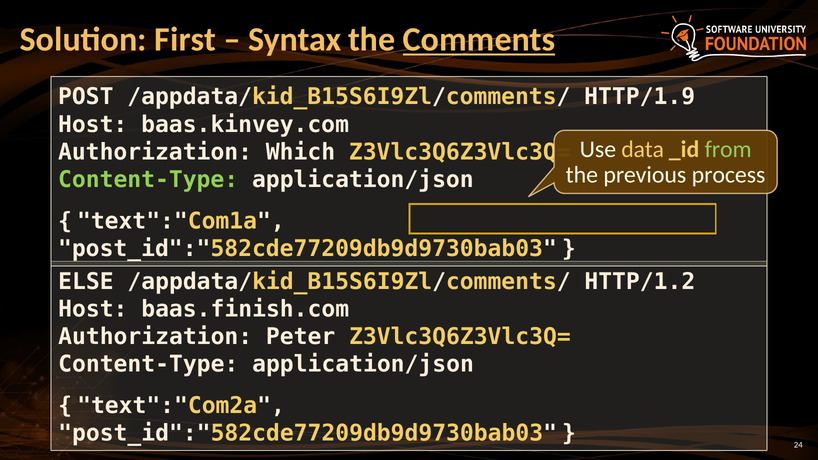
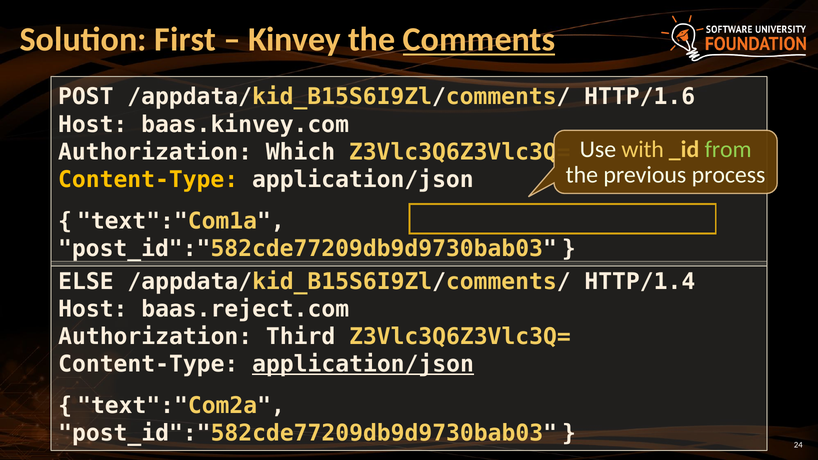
Syntax: Syntax -> Kinvey
HTTP/1.9: HTTP/1.9 -> HTTP/1.6
data: data -> with
Content-Type at (148, 180) colour: light green -> yellow
HTTP/1.2: HTTP/1.2 -> HTTP/1.4
baas.finish.com: baas.finish.com -> baas.reject.com
Peter: Peter -> Third
application/json at (363, 364) underline: none -> present
